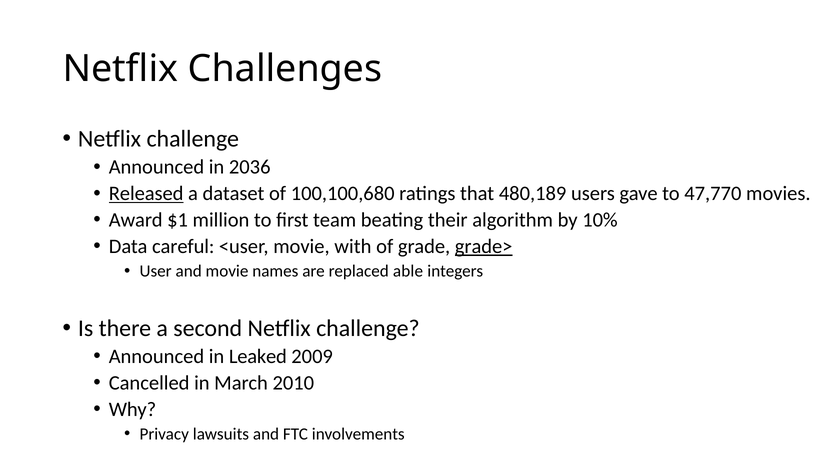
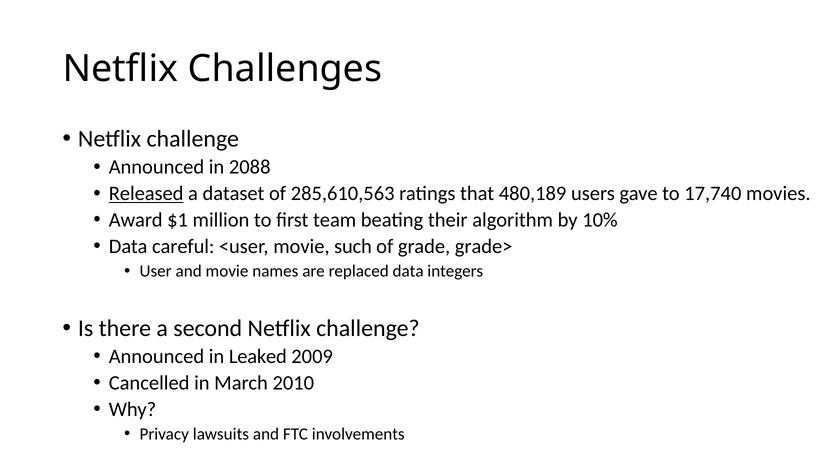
2036: 2036 -> 2088
100,100,680: 100,100,680 -> 285,610,563
47,770: 47,770 -> 17,740
with: with -> such
grade> underline: present -> none
replaced able: able -> data
